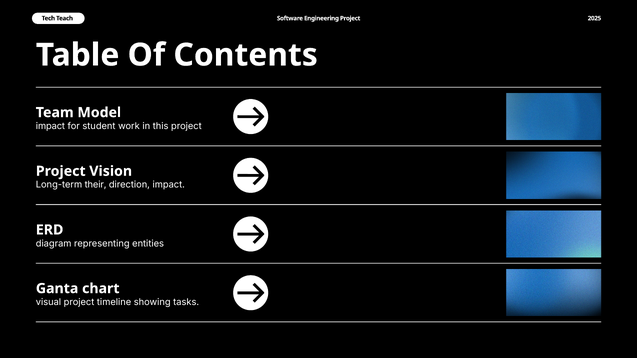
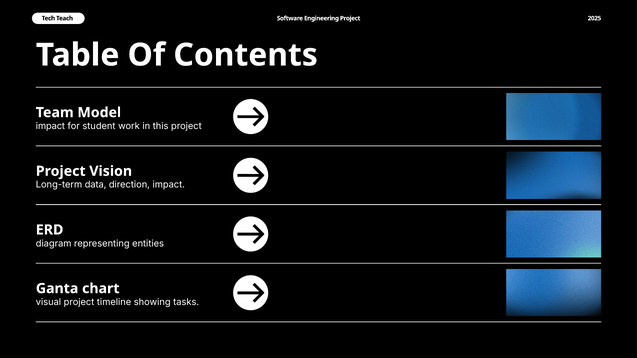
their: their -> data
